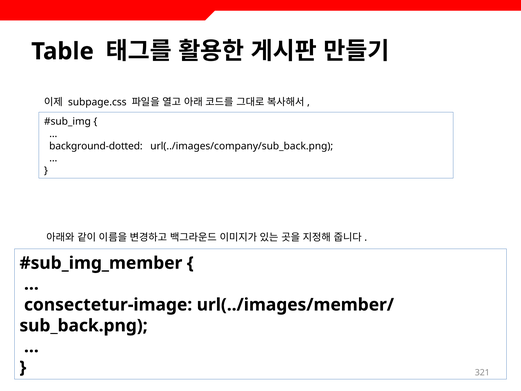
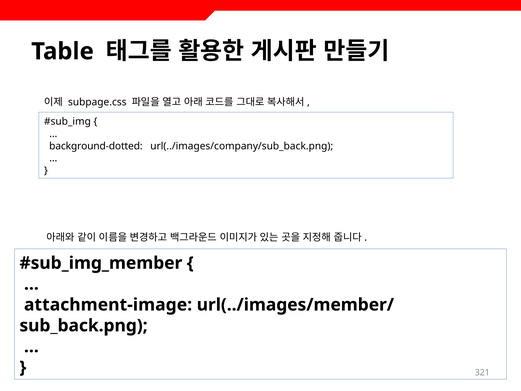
consectetur-image: consectetur-image -> attachment-image
